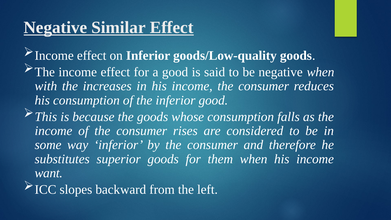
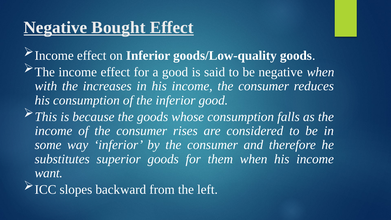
Similar: Similar -> Bought
